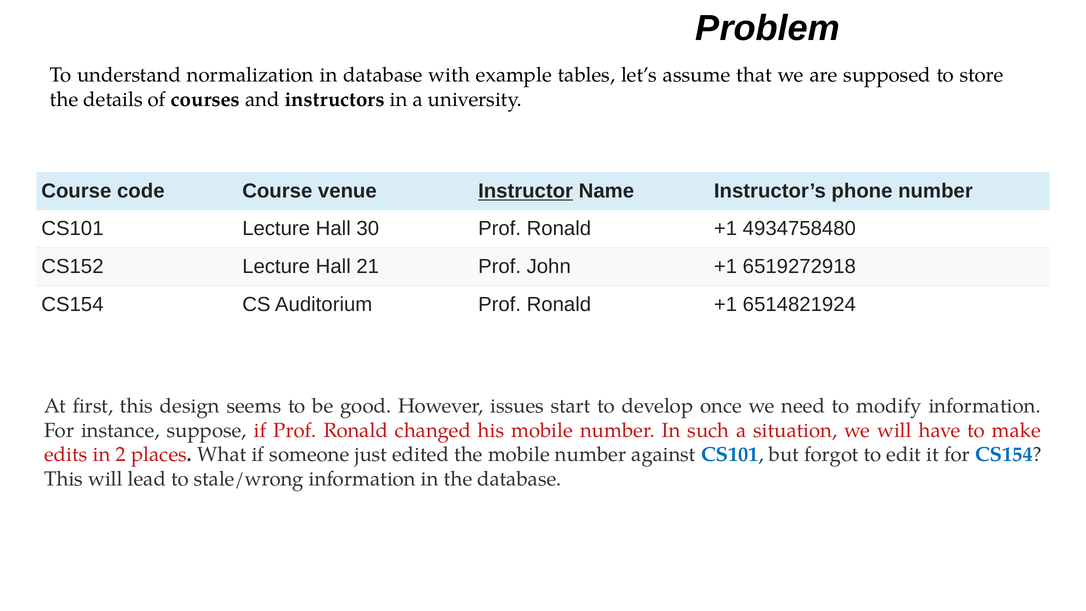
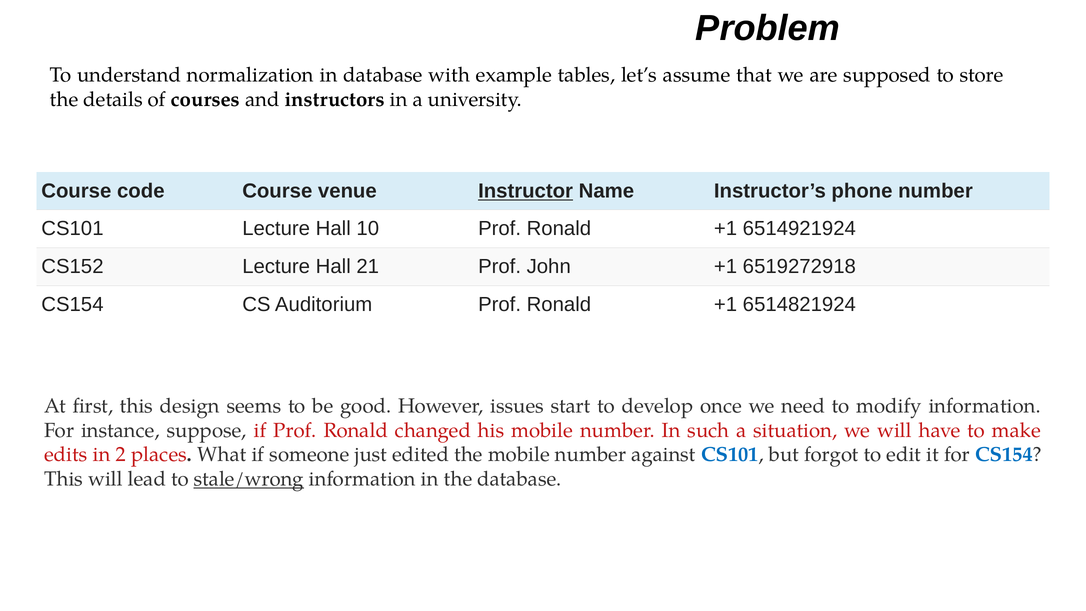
30: 30 -> 10
4934758480: 4934758480 -> 6514921924
stale/wrong underline: none -> present
